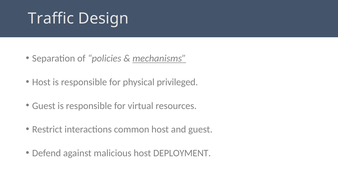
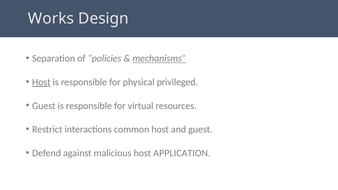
Traffic: Traffic -> Works
Host at (41, 82) underline: none -> present
DEPLOYMENT: DEPLOYMENT -> APPLICATION
